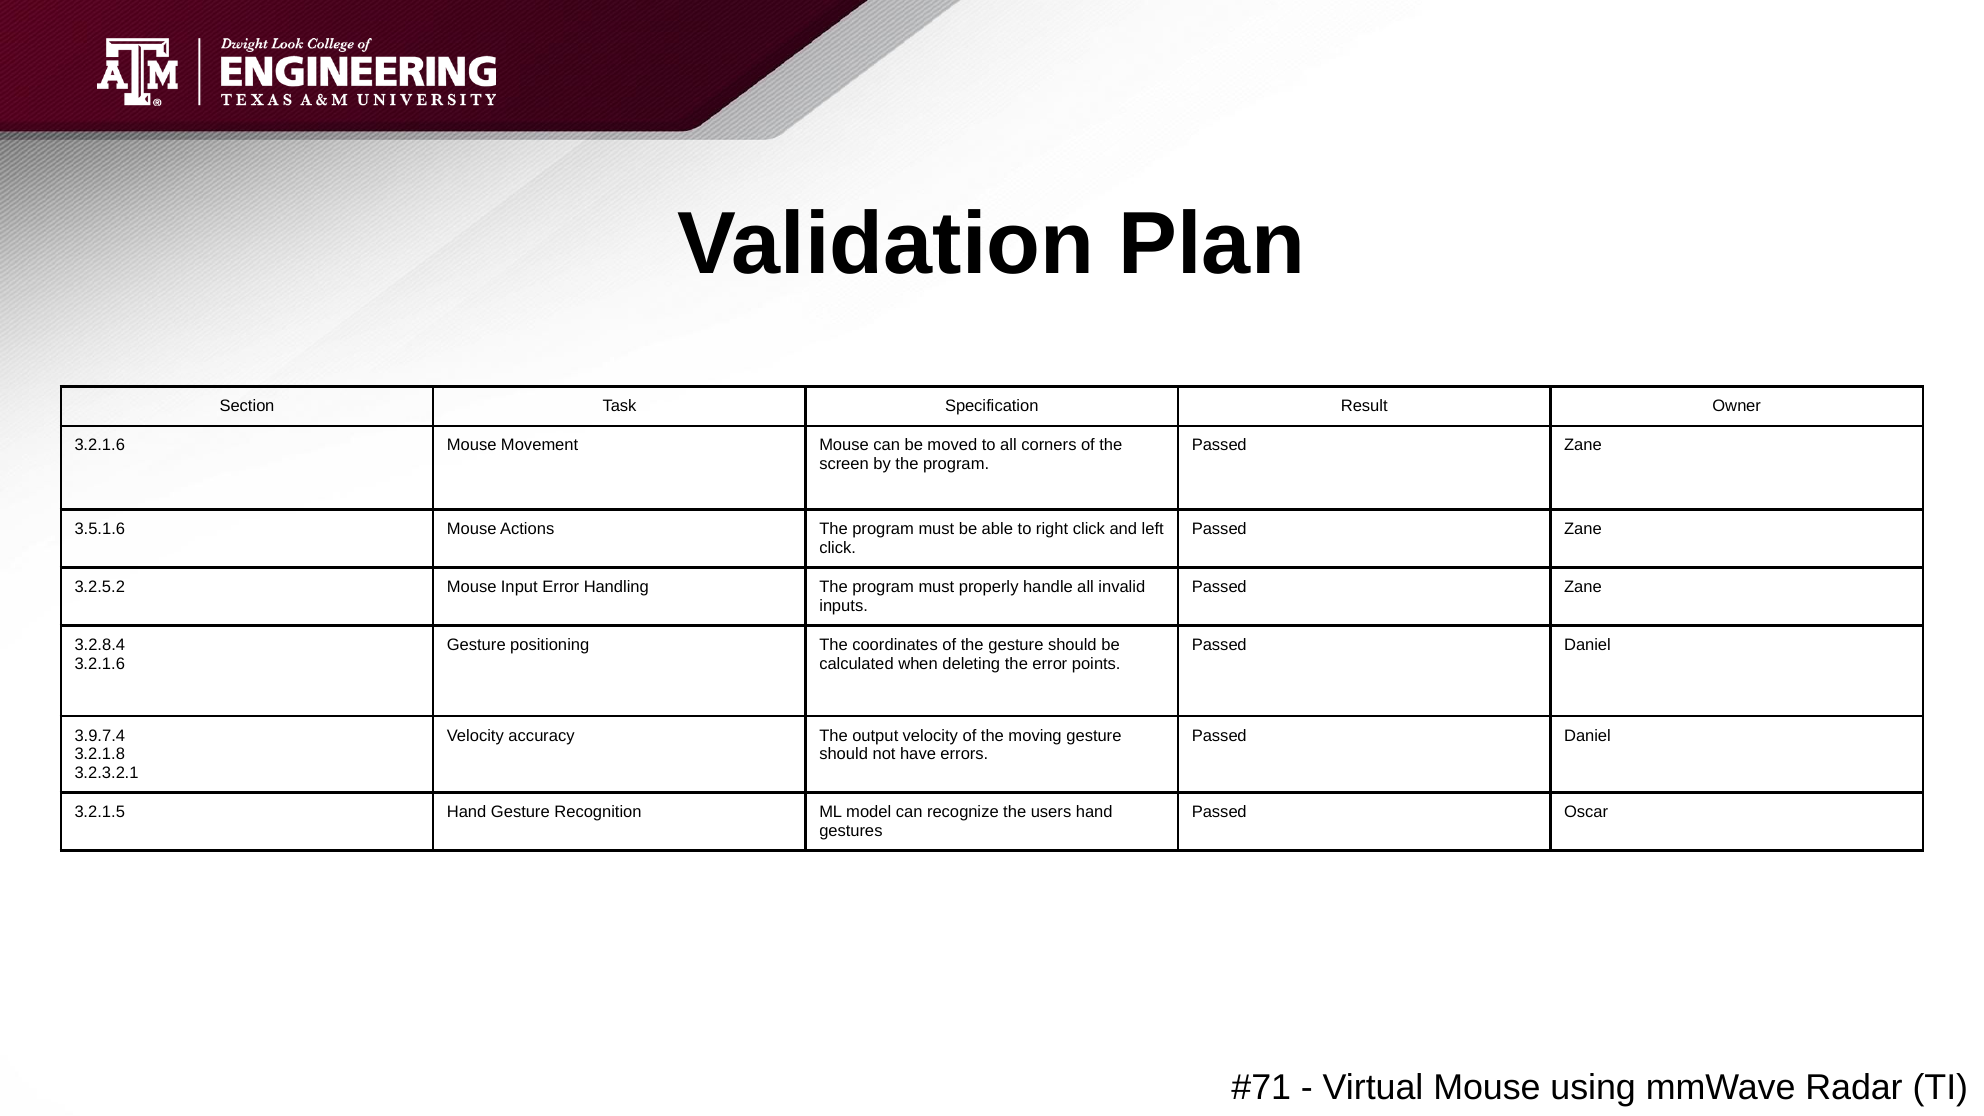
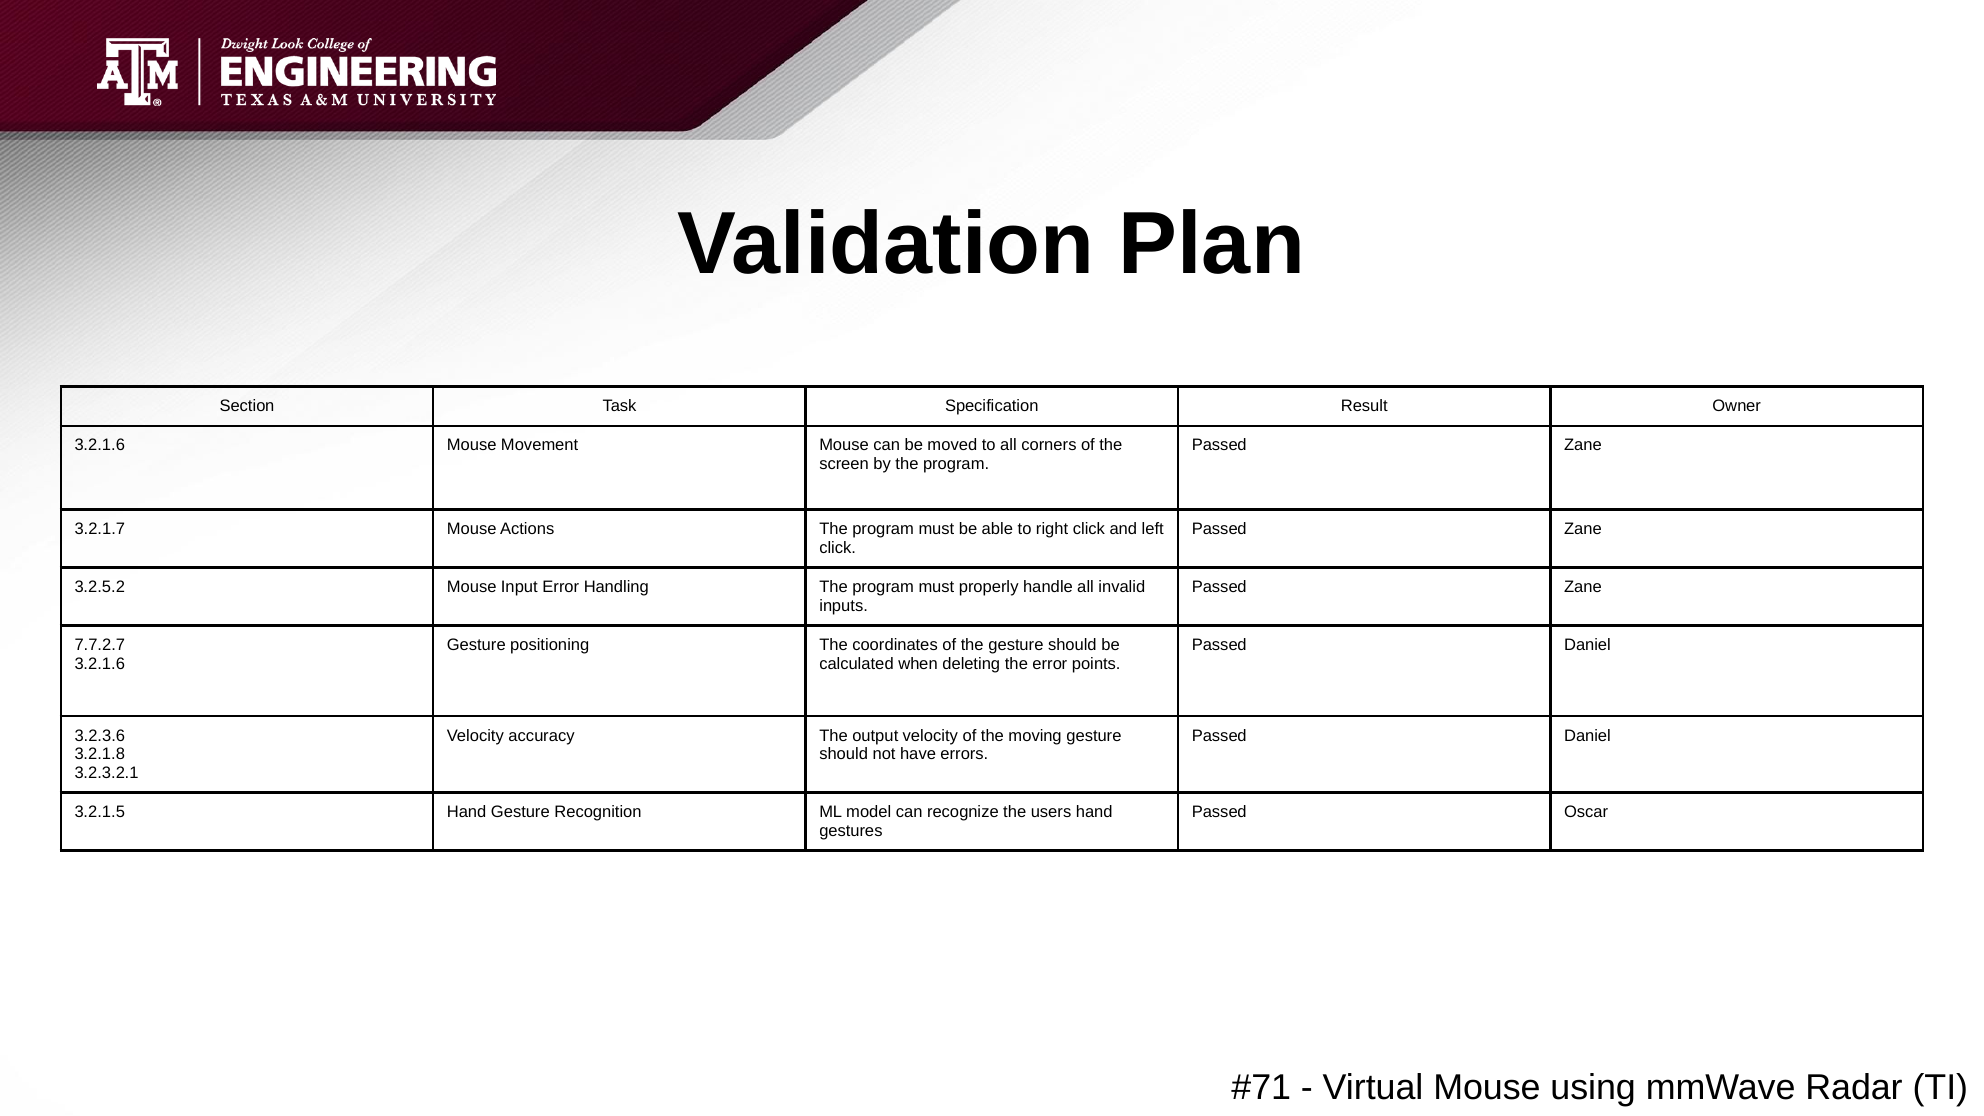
3.5.1.6: 3.5.1.6 -> 3.2.1.7
3.2.8.4: 3.2.8.4 -> 7.7.2.7
3.9.7.4: 3.9.7.4 -> 3.2.3.6
